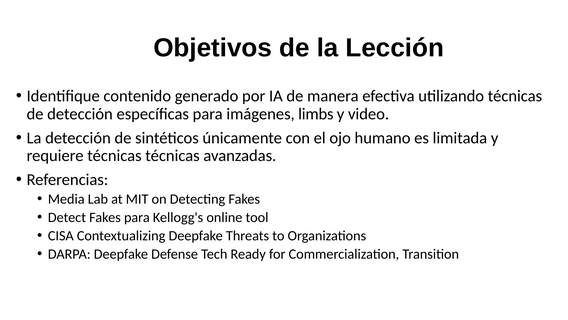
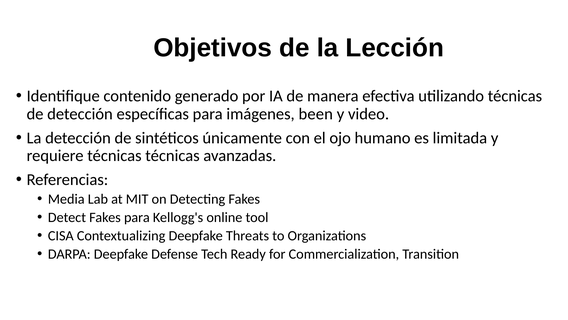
limbs: limbs -> been
